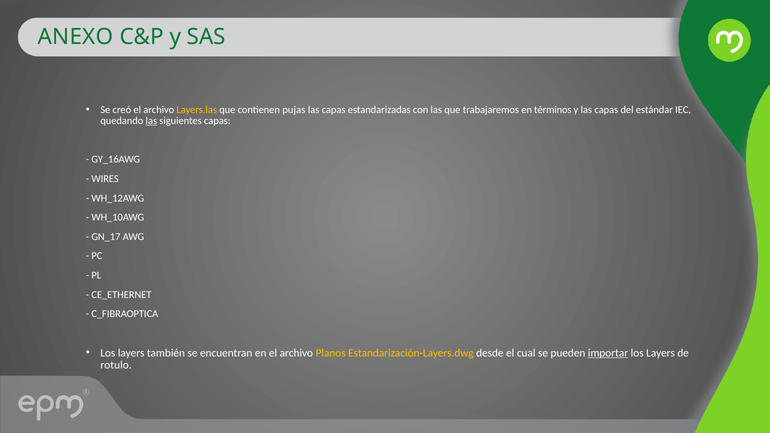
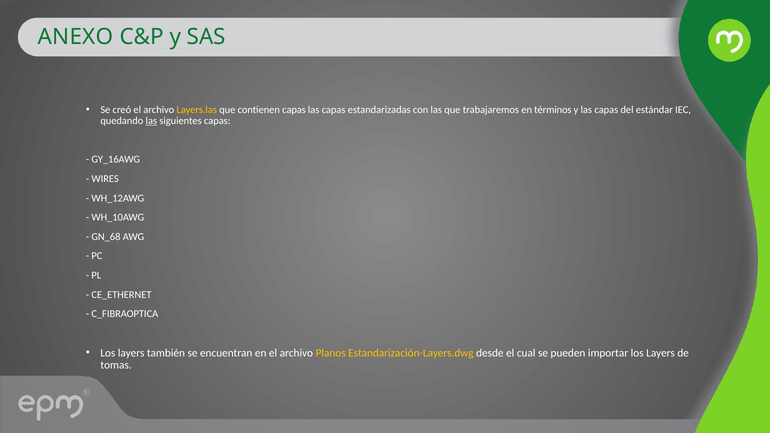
contienen pujas: pujas -> capas
GN_17: GN_17 -> GN_68
importar underline: present -> none
rotulo: rotulo -> tomas
